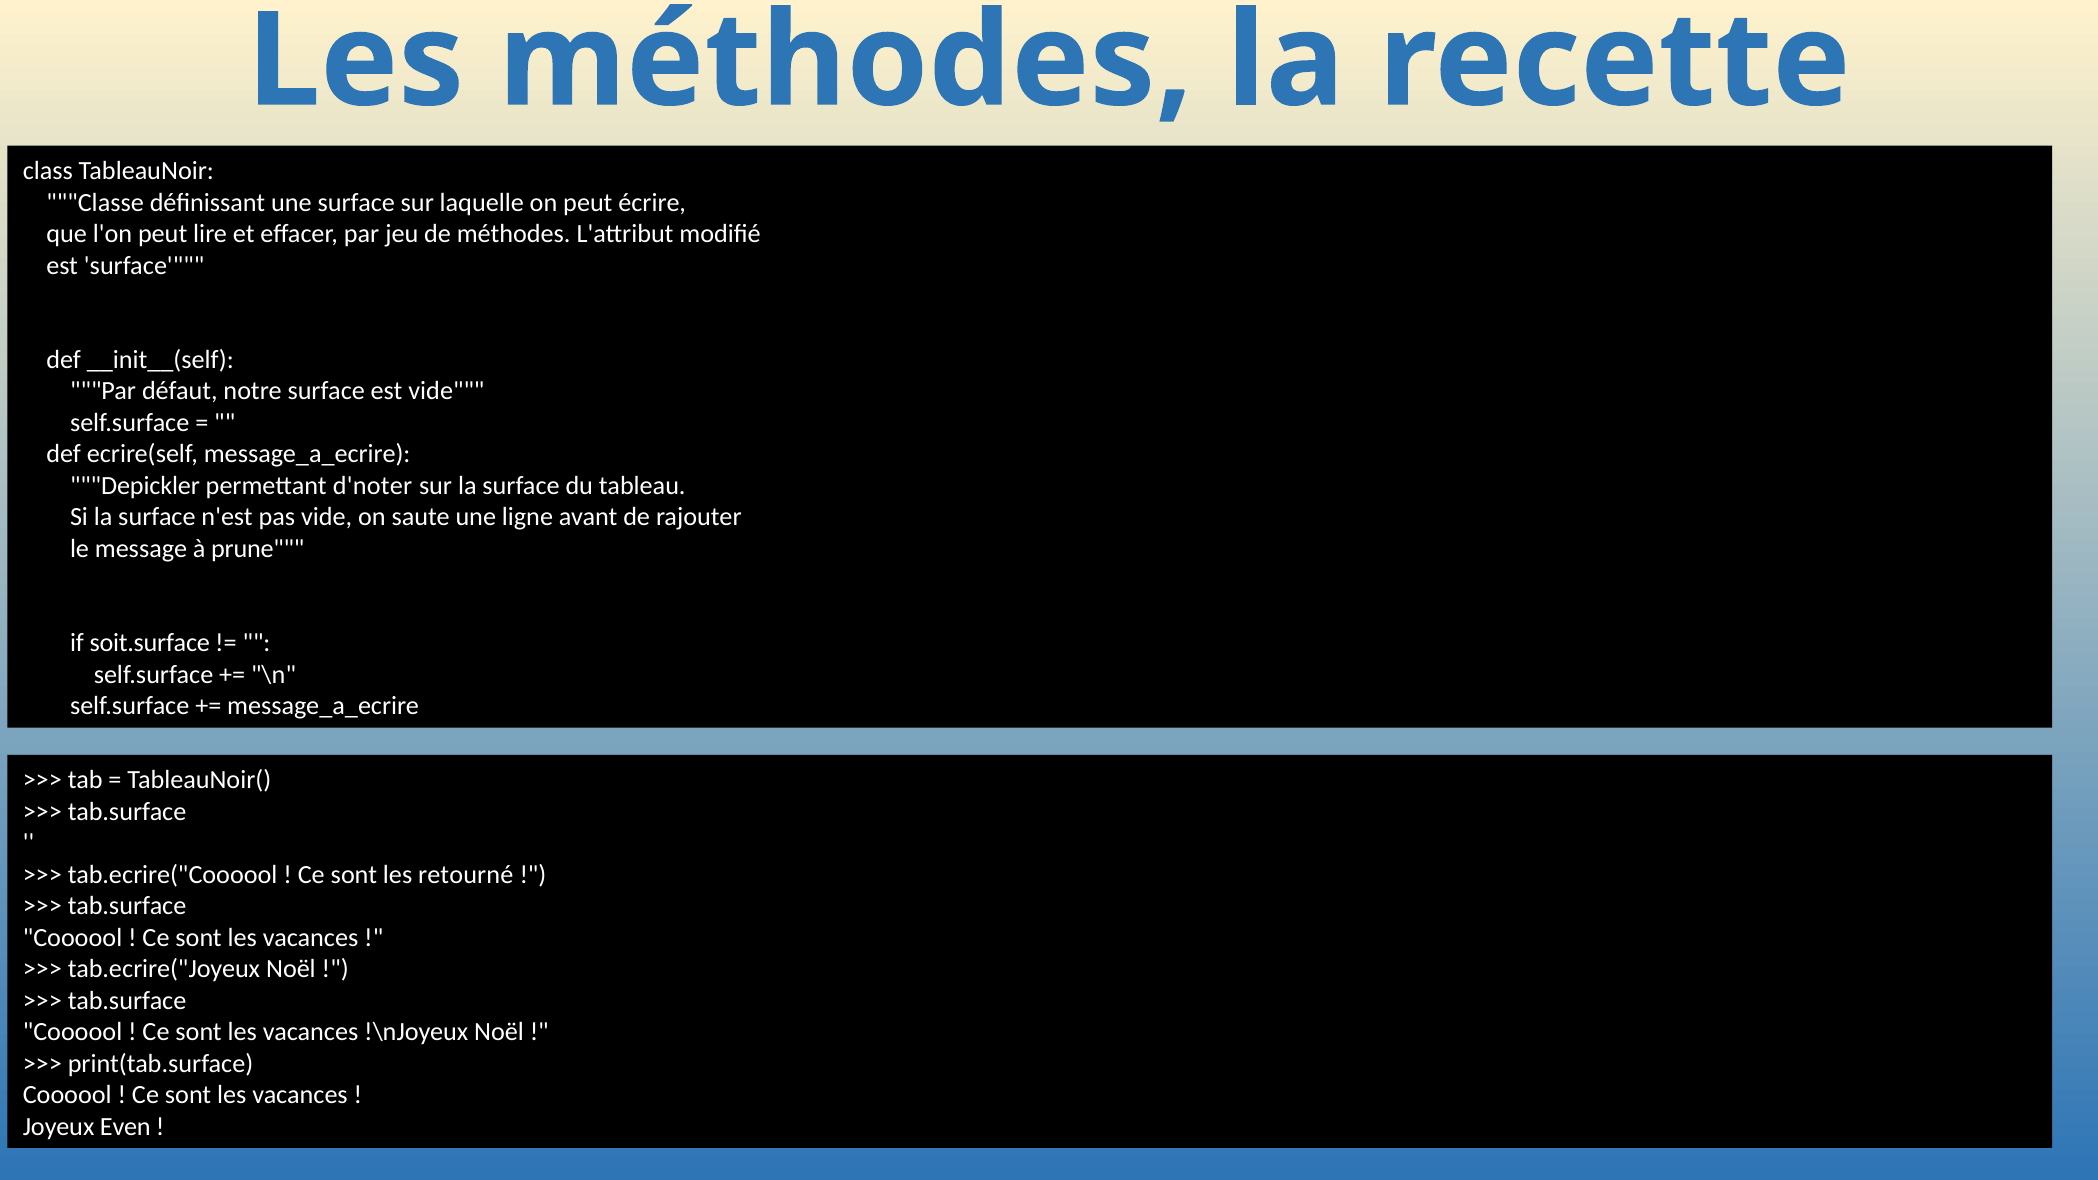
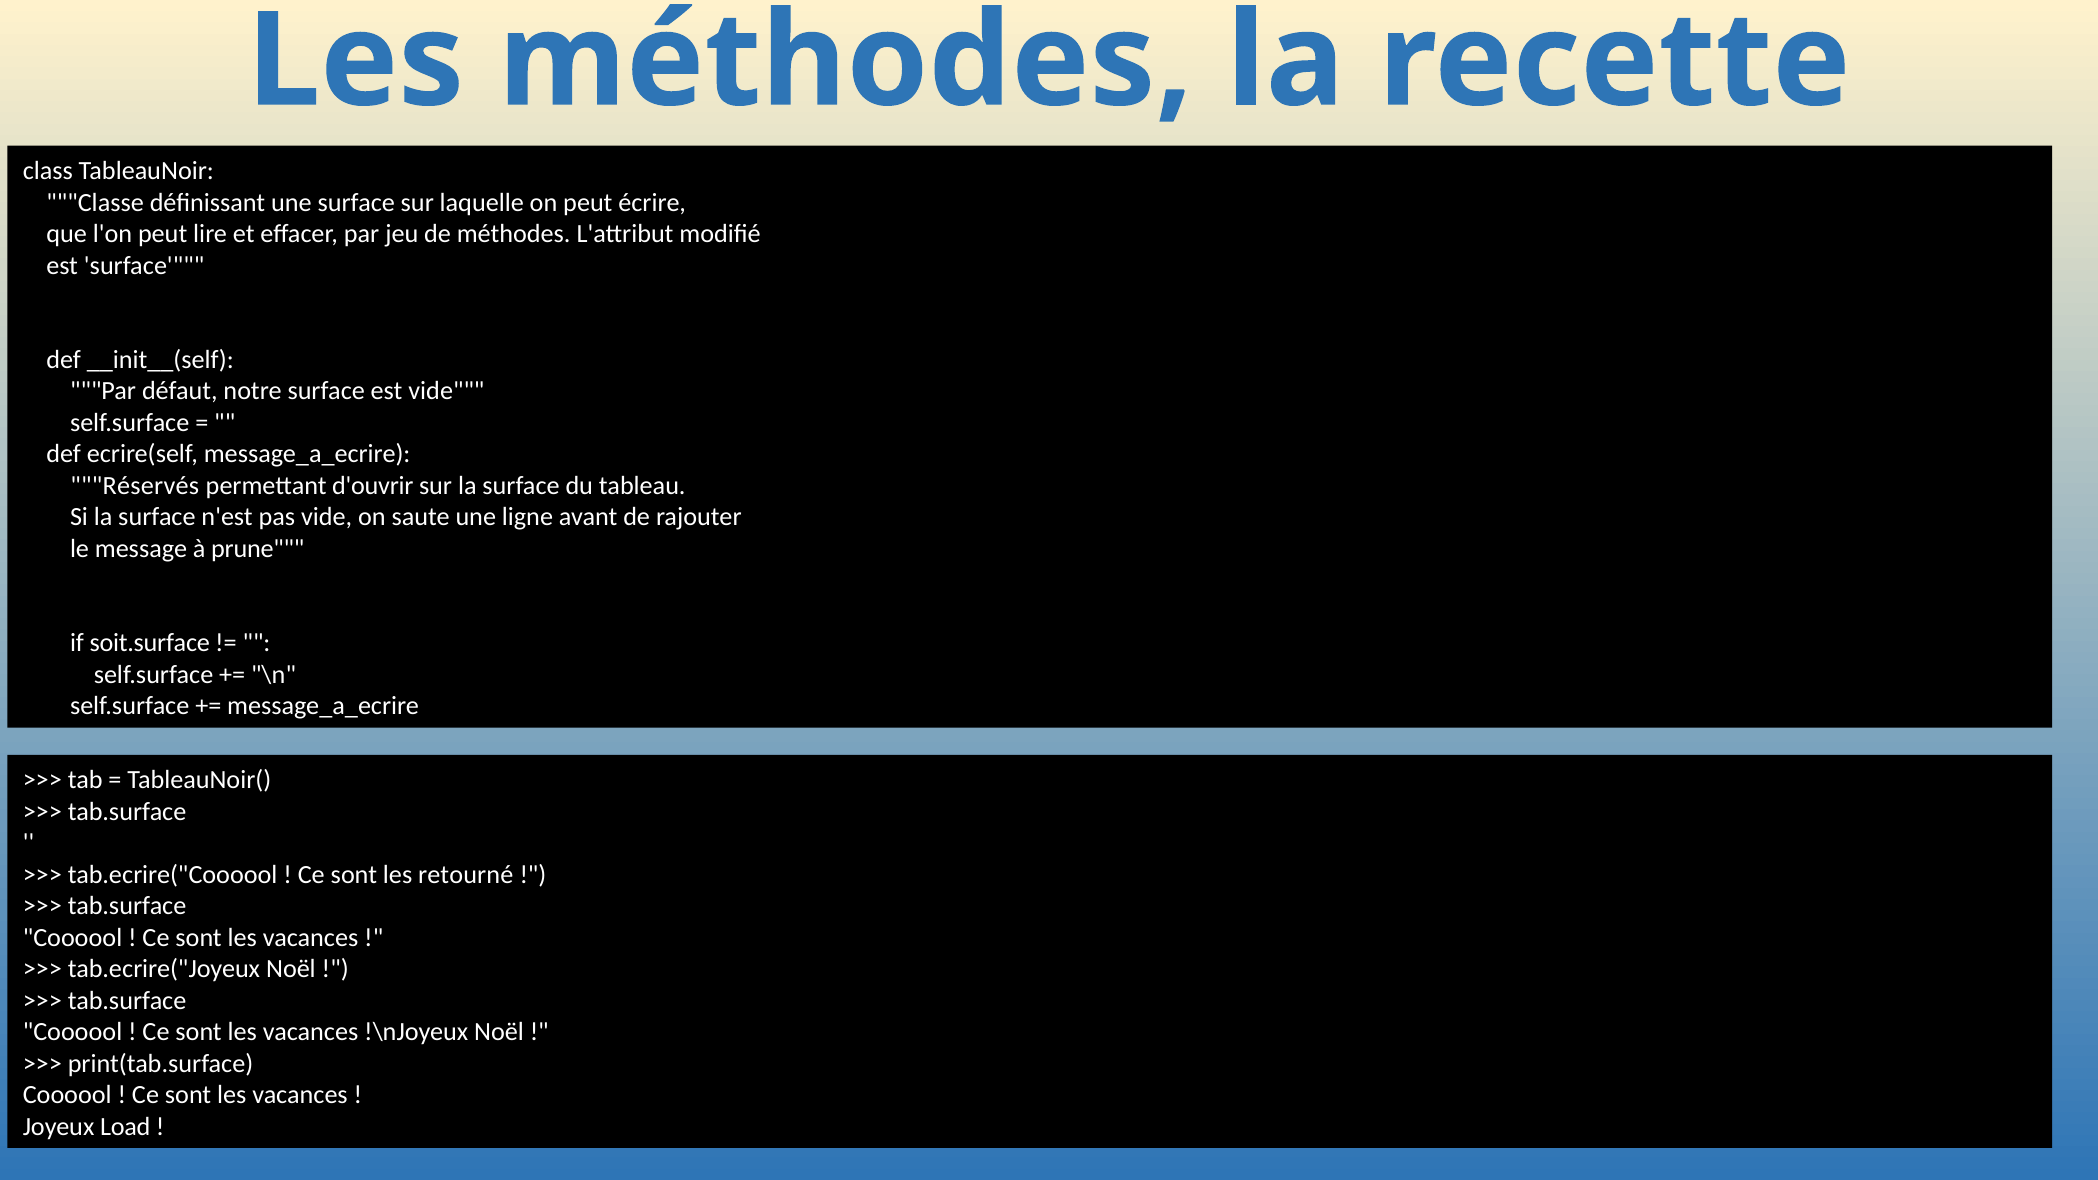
Depickler: Depickler -> Réservés
d'noter: d'noter -> d'ouvrir
Even: Even -> Load
